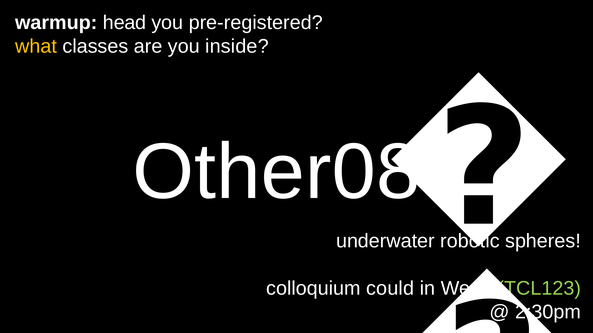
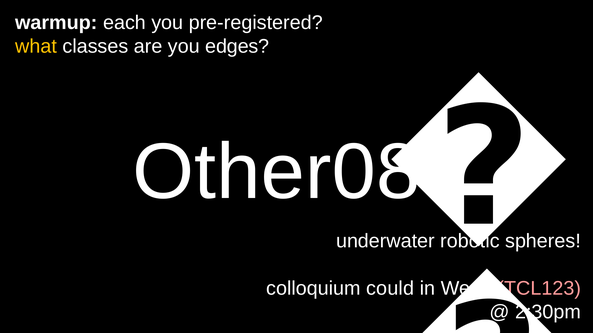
head: head -> each
inside: inside -> edges
TCL123 colour: light green -> pink
